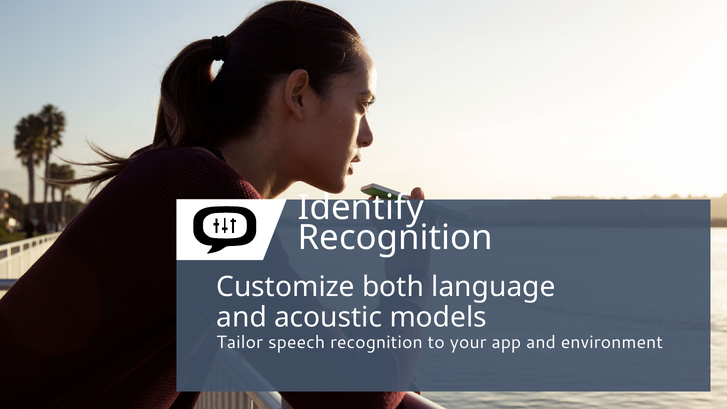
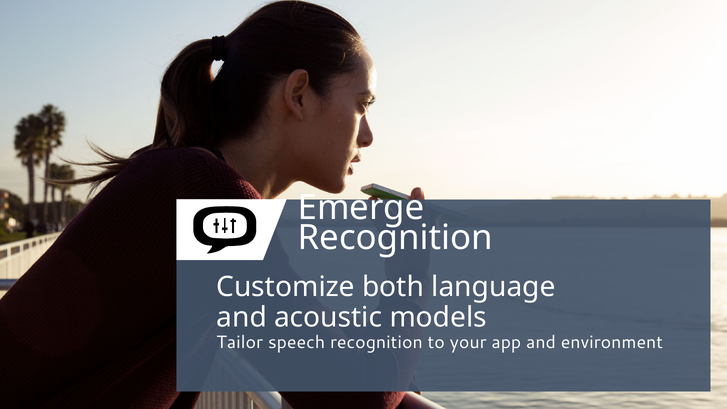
Identify: Identify -> Emerge
